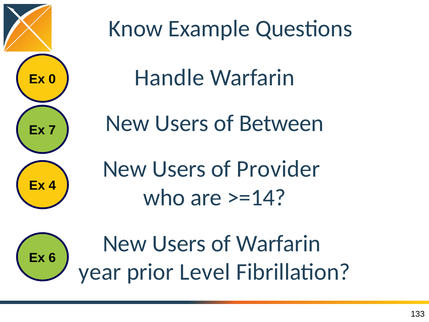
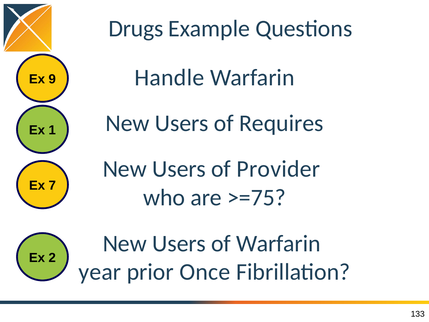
Know: Know -> Drugs
0: 0 -> 9
Between: Between -> Requires
7: 7 -> 1
4: 4 -> 7
>=14: >=14 -> >=75
6: 6 -> 2
Level: Level -> Once
